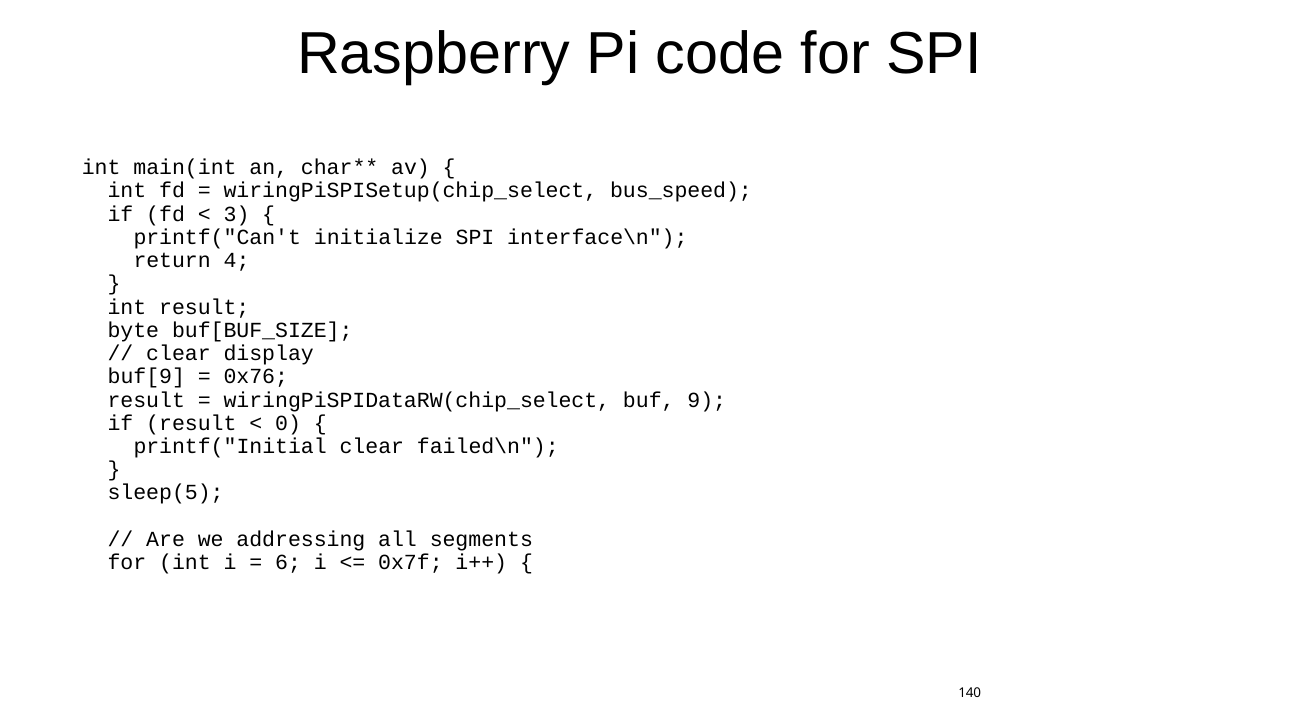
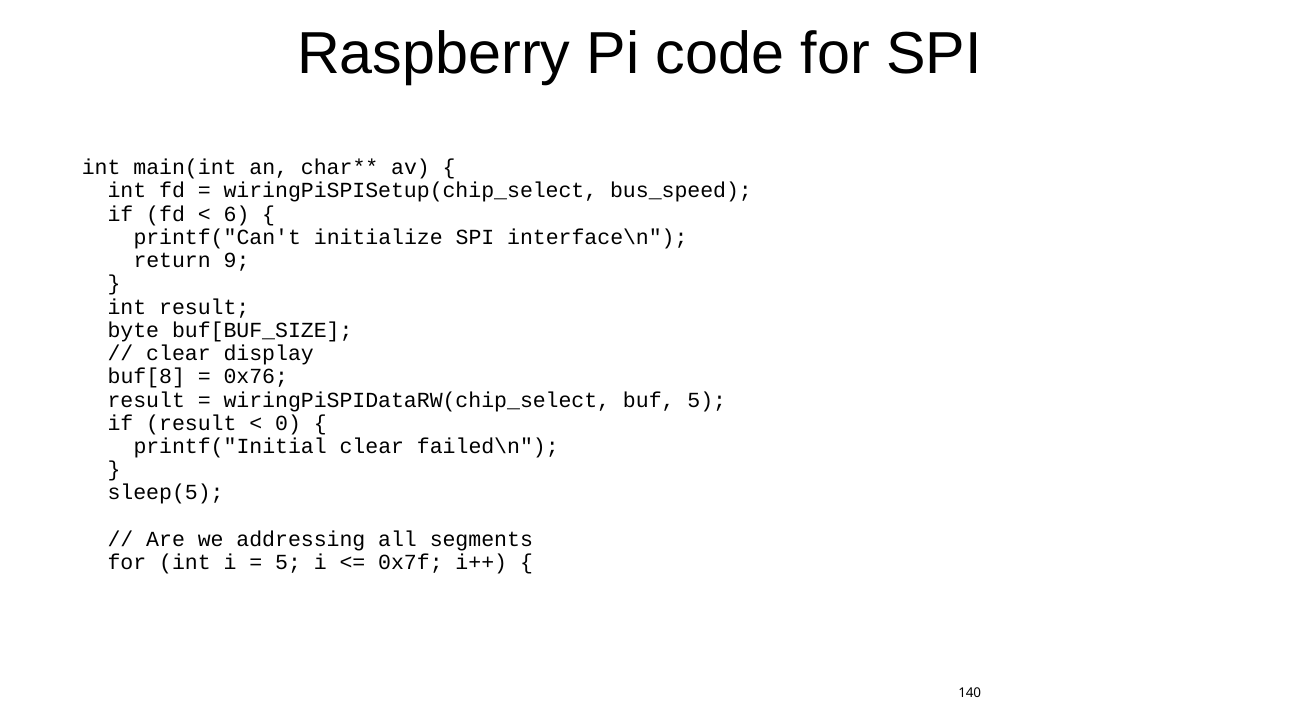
3: 3 -> 6
4: 4 -> 9
buf[9: buf[9 -> buf[8
buf 9: 9 -> 5
6 at (288, 563): 6 -> 5
